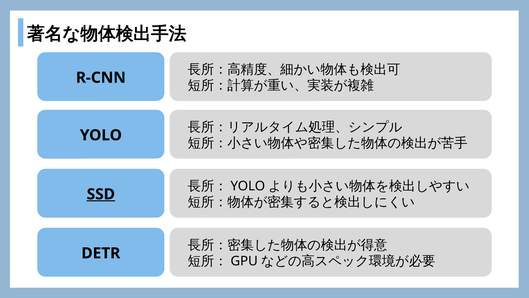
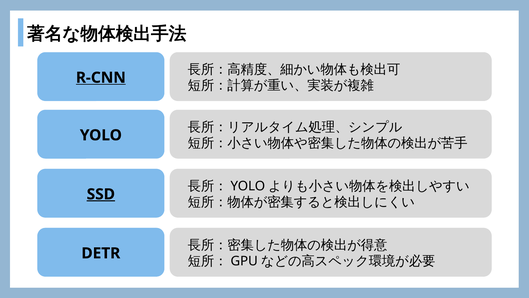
R-CNN underline: none -> present
